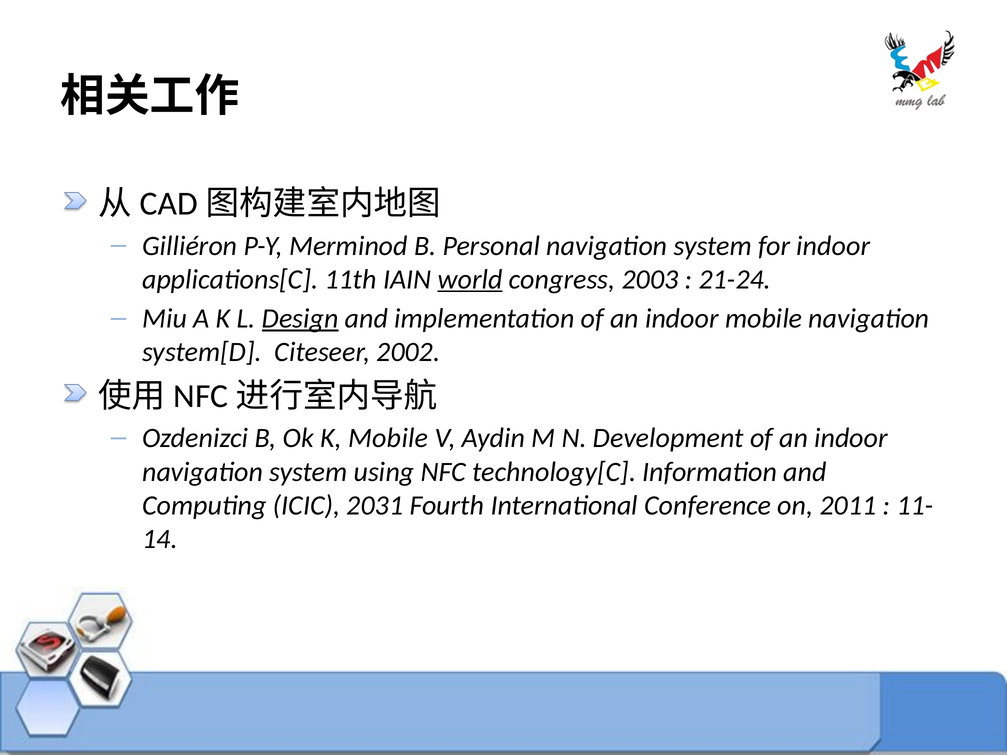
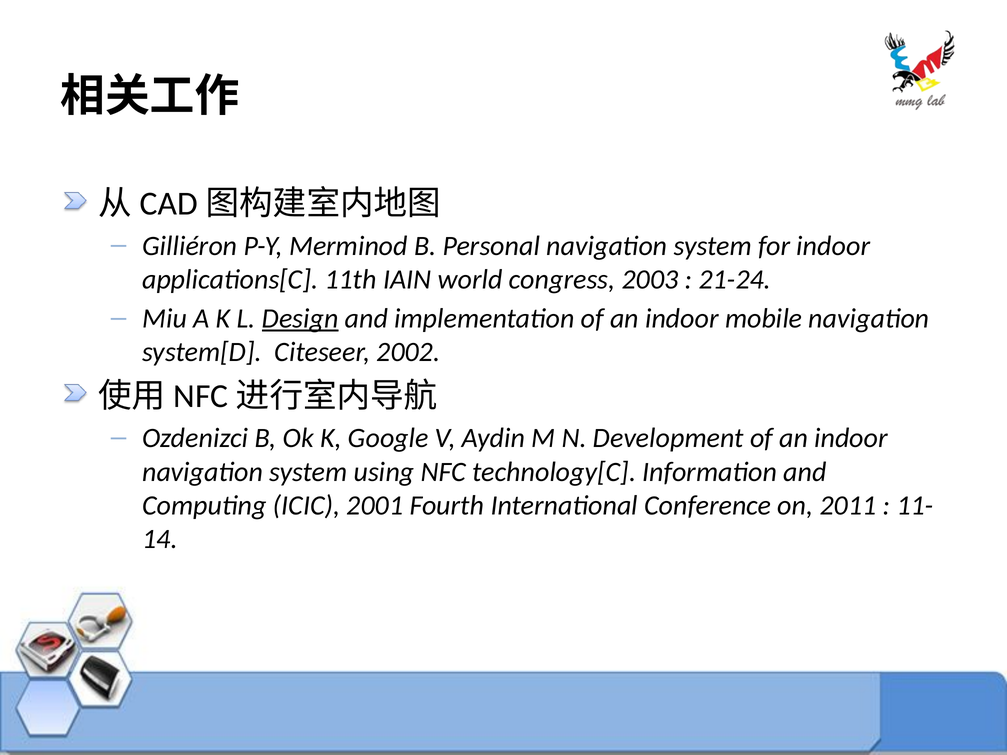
world underline: present -> none
K Mobile: Mobile -> Google
2031: 2031 -> 2001
